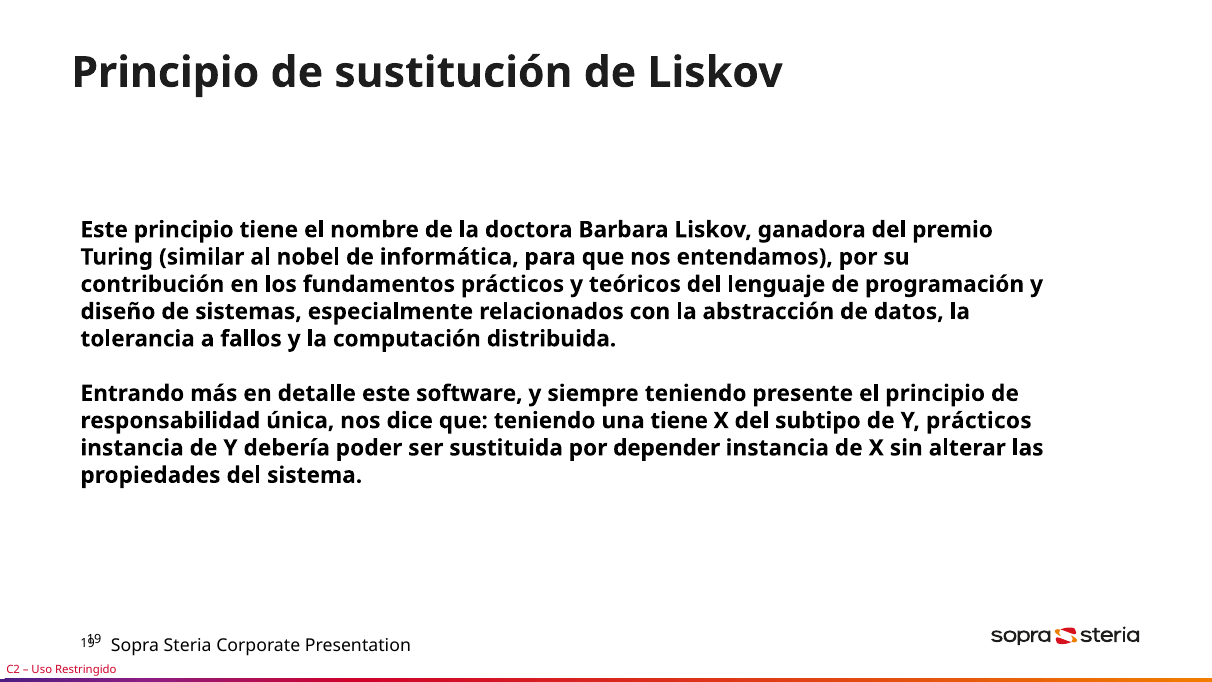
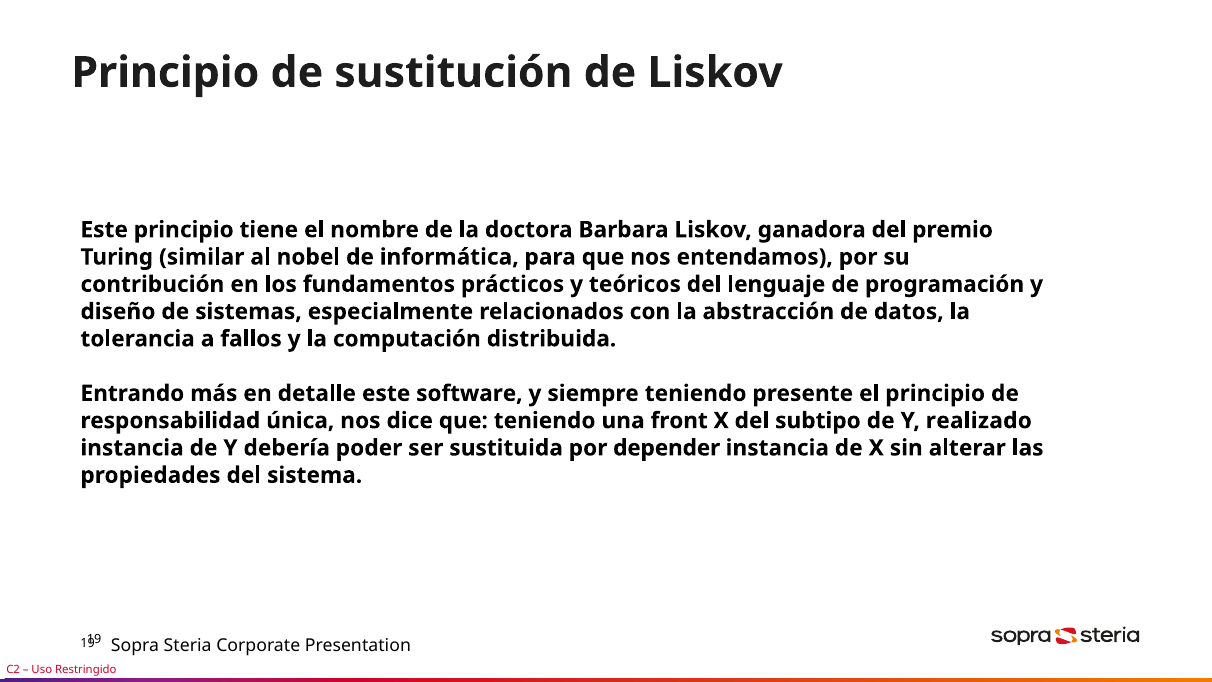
una tiene: tiene -> front
Y prácticos: prácticos -> realizado
